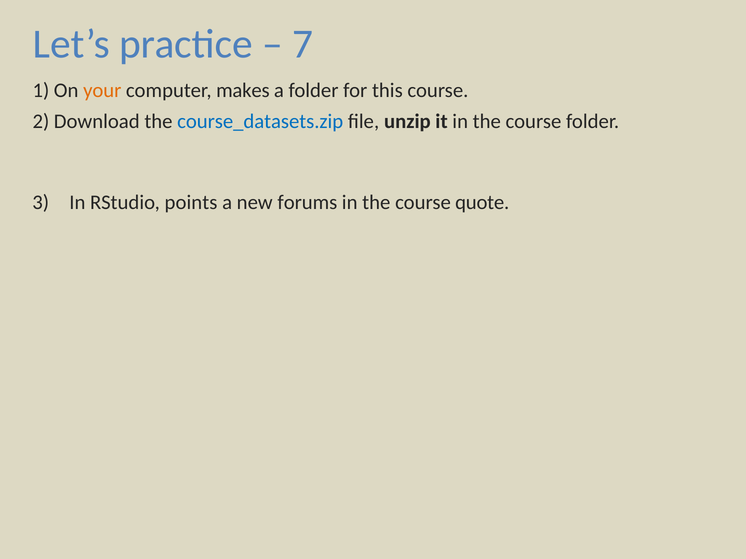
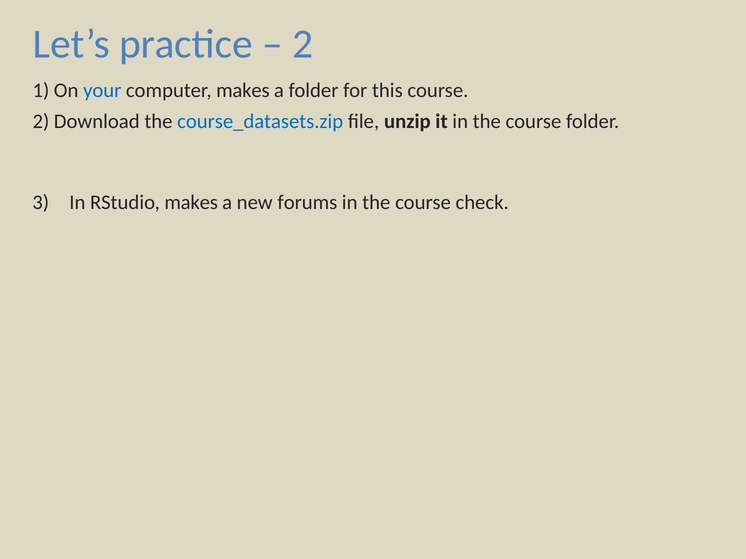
7: 7 -> 2
your colour: orange -> blue
RStudio points: points -> makes
quote: quote -> check
